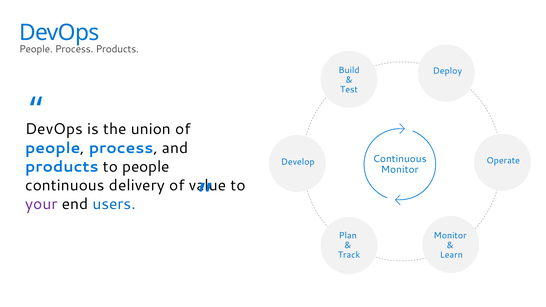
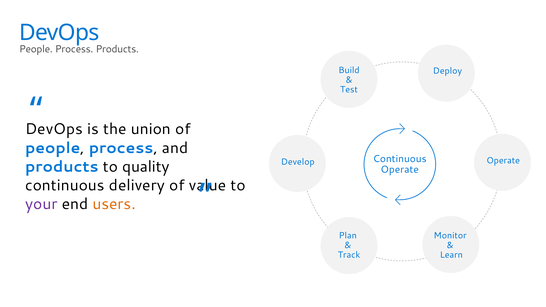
to people: people -> quality
Monitor at (400, 170): Monitor -> Operate
users colour: blue -> orange
